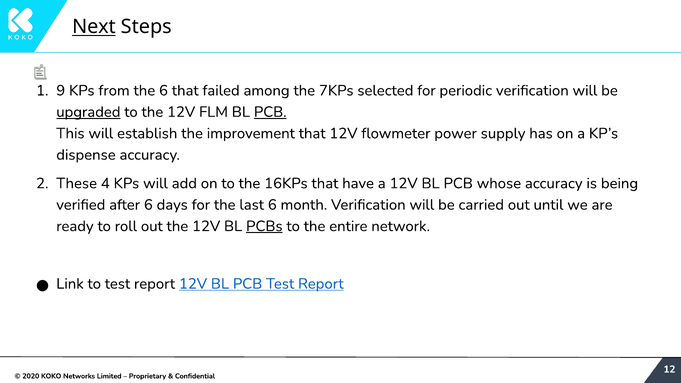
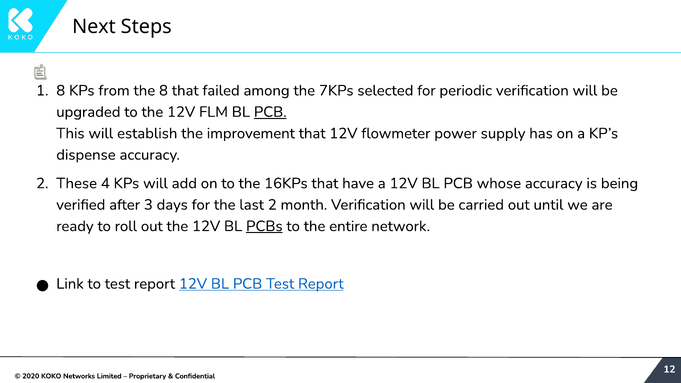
Next underline: present -> none
1 9: 9 -> 8
the 6: 6 -> 8
upgraded underline: present -> none
after 6: 6 -> 3
last 6: 6 -> 2
